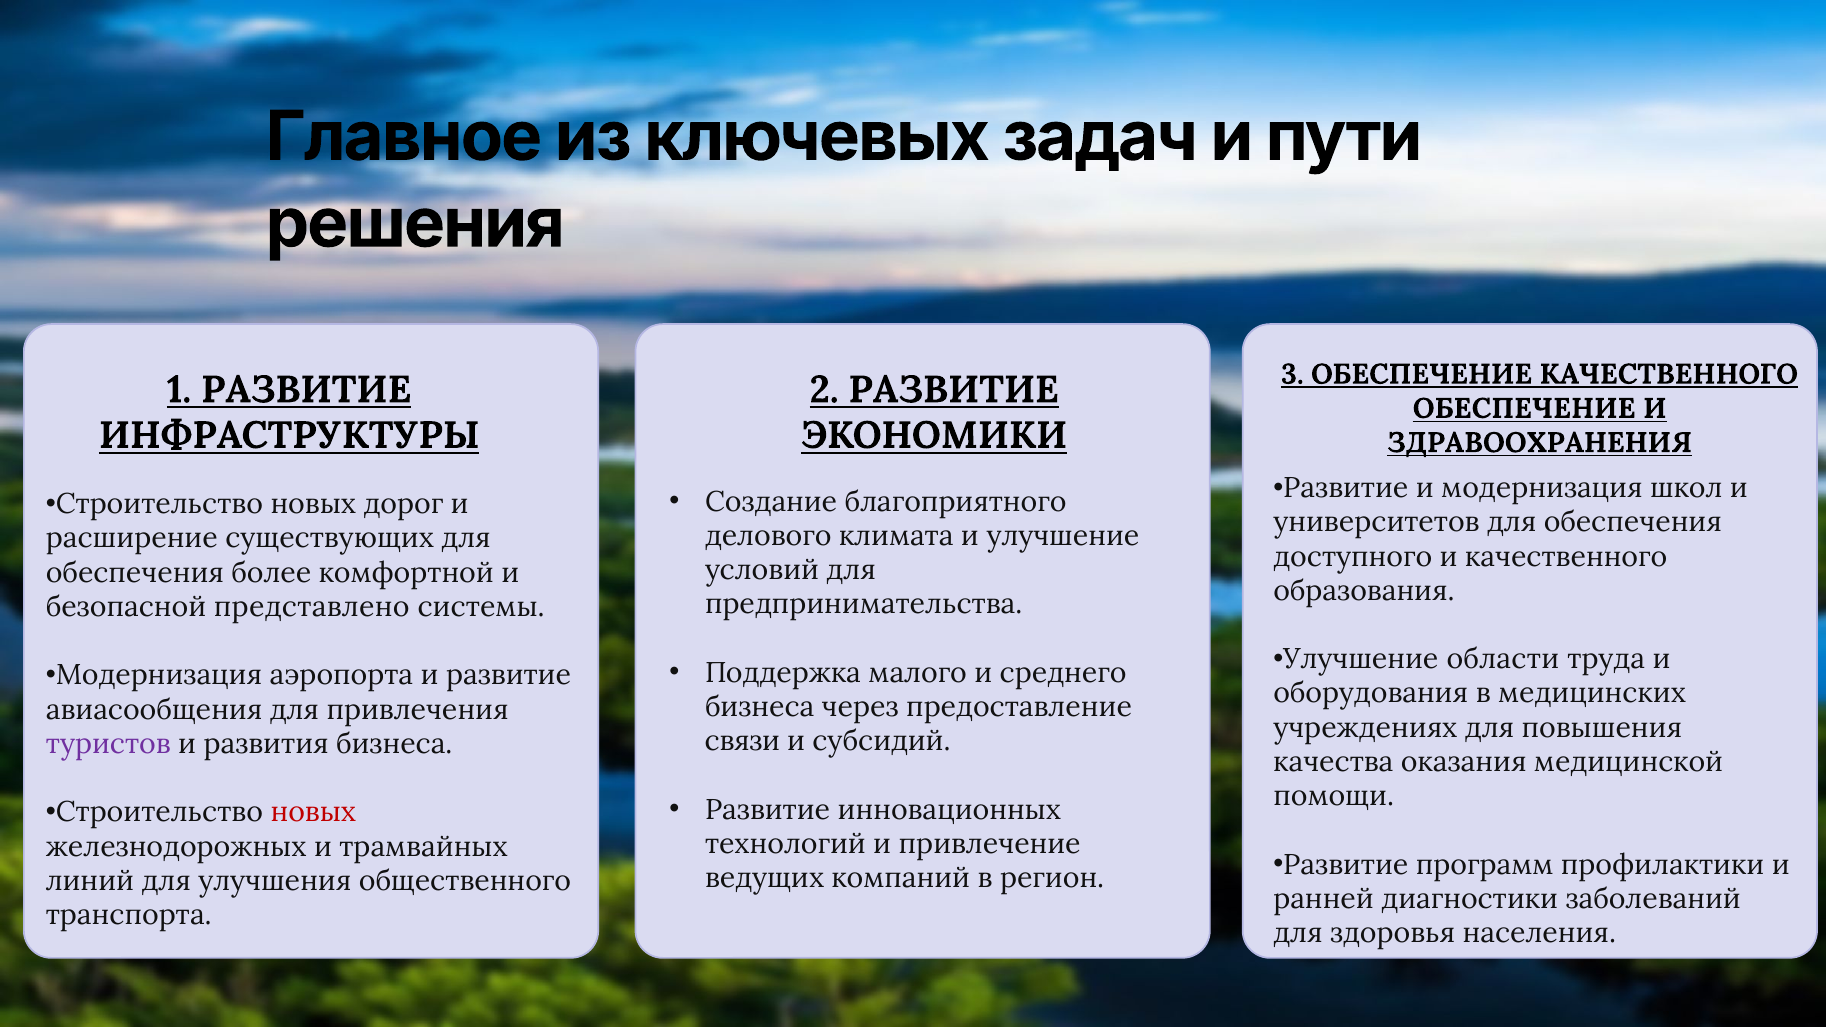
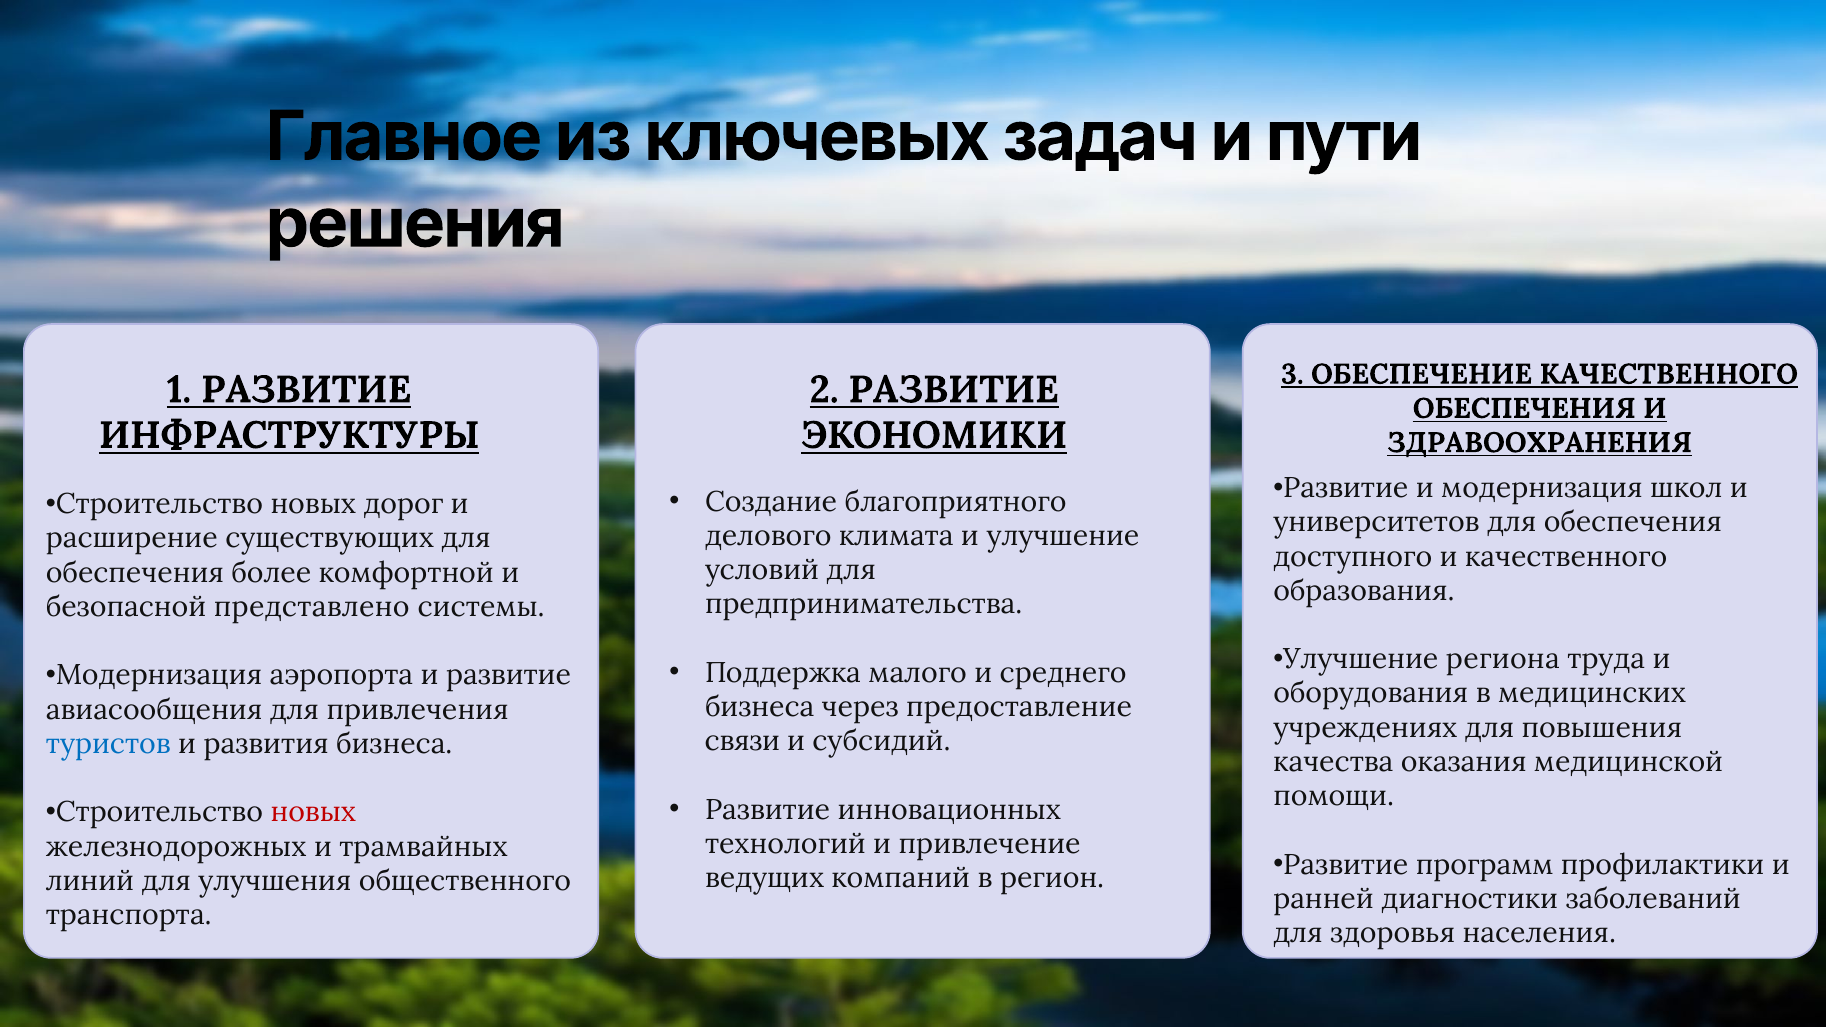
ОБЕСПЕЧЕНИЕ at (1524, 409): ОБЕСПЕЧЕНИЕ -> ОБЕСПЕЧЕНИЯ
области: области -> региона
туристов colour: purple -> blue
